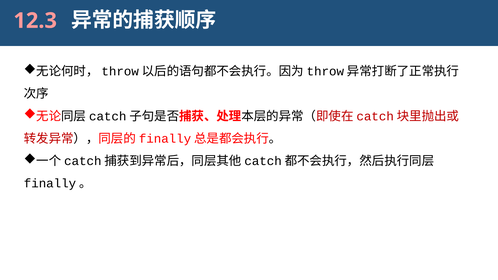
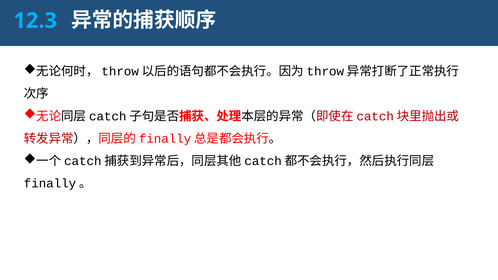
12.3 colour: pink -> light blue
